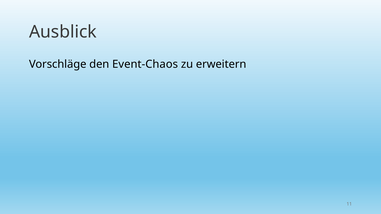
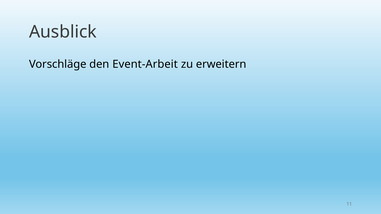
Event-Chaos: Event-Chaos -> Event-Arbeit
